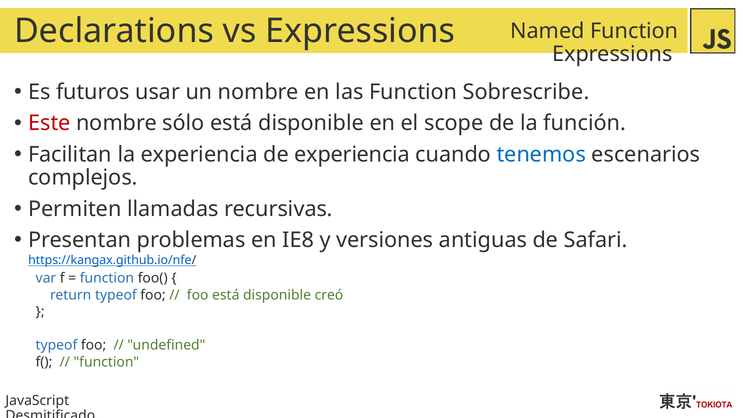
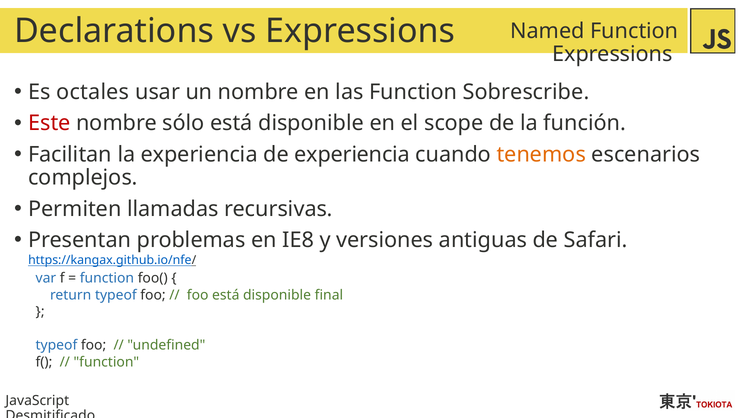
futuros: futuros -> octales
tenemos colour: blue -> orange
creó: creó -> final
